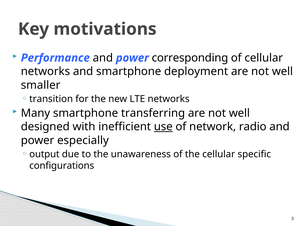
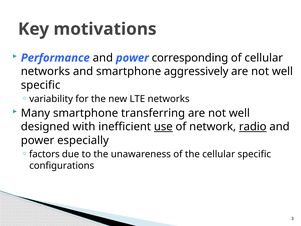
deployment: deployment -> aggressively
smaller at (41, 85): smaller -> specific
transition: transition -> variability
radio underline: none -> present
output: output -> factors
